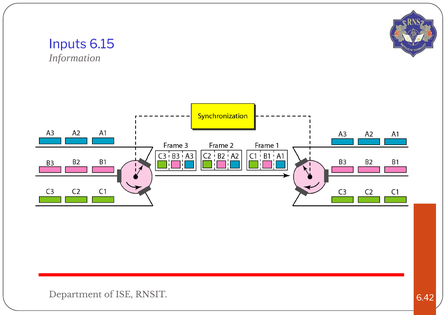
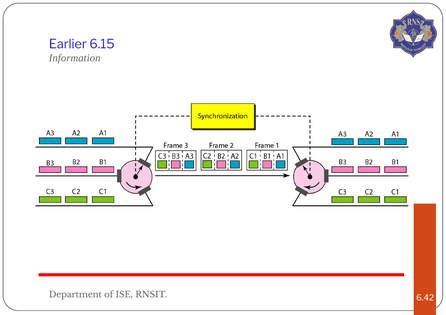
Inputs: Inputs -> Earlier
